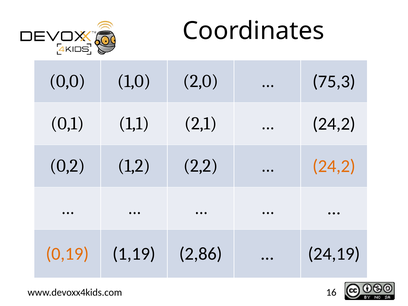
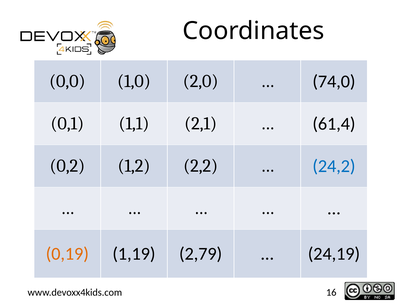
75,3: 75,3 -> 74,0
24,2 at (334, 124): 24,2 -> 61,4
24,2 at (334, 166) colour: orange -> blue
2,86: 2,86 -> 2,79
